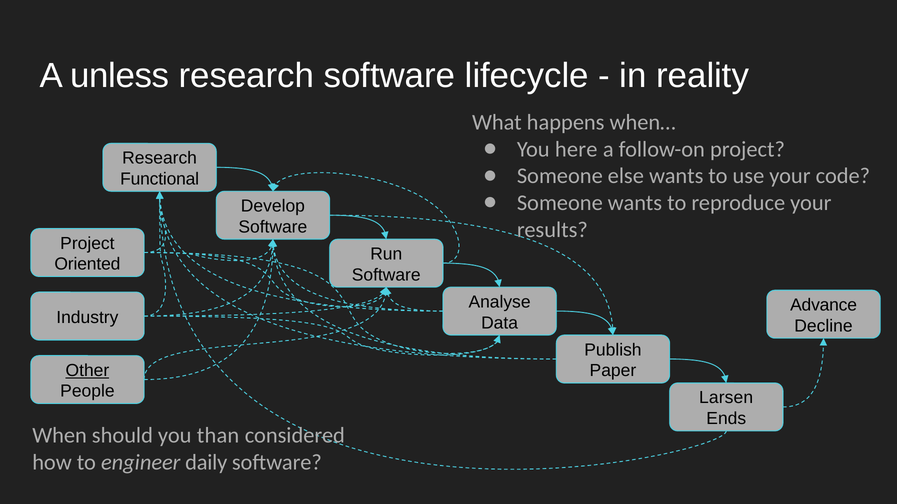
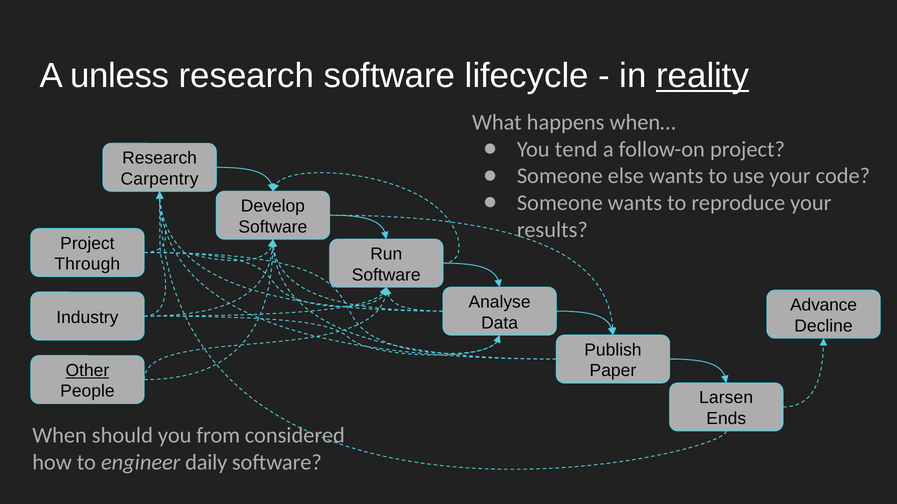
reality underline: none -> present
here: here -> tend
Functional: Functional -> Carpentry
Oriented: Oriented -> Through
than: than -> from
